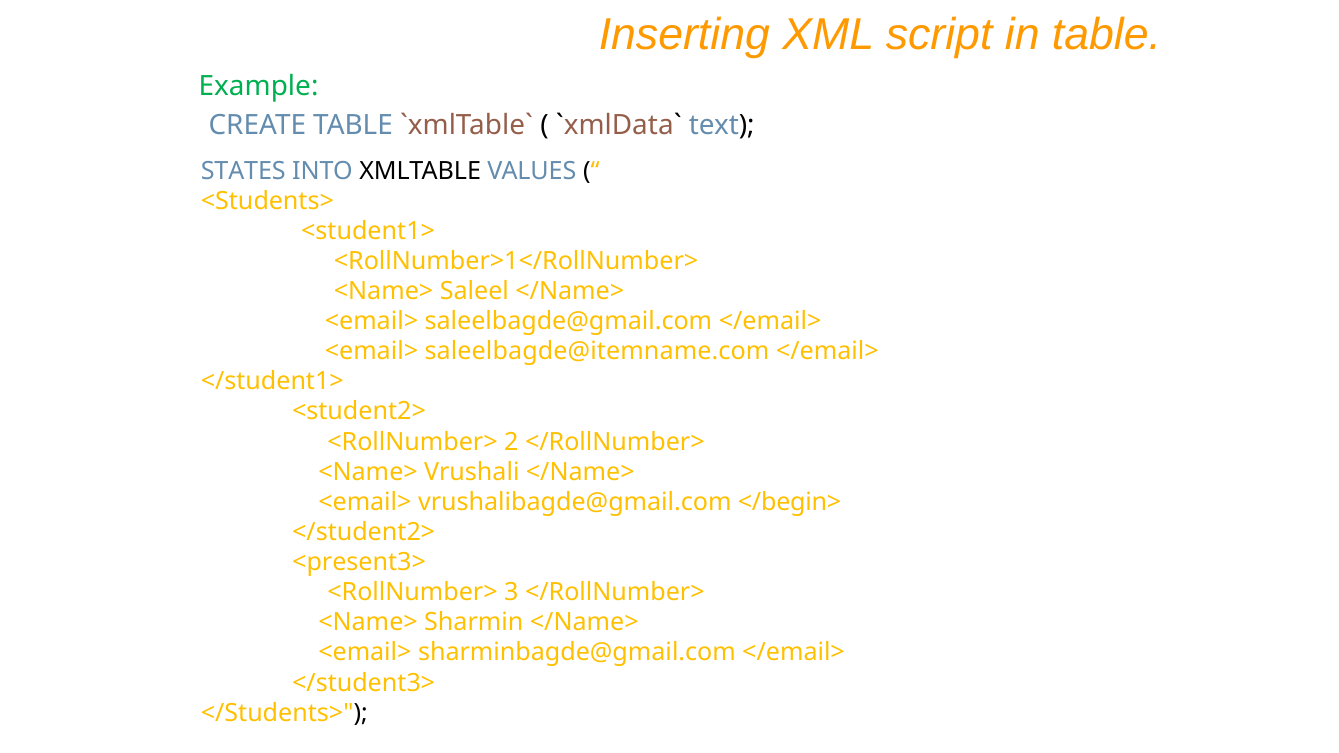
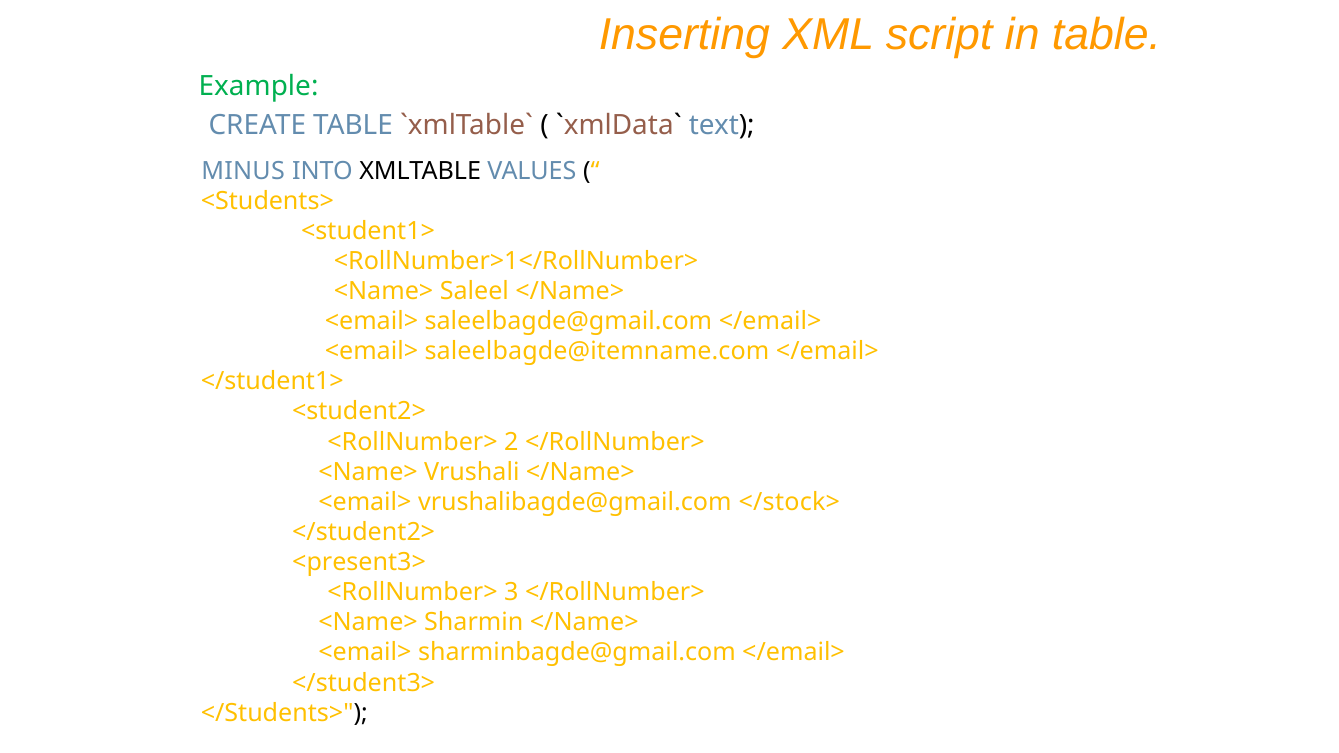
STATES: STATES -> MINUS
</begin>: </begin> -> </stock>
